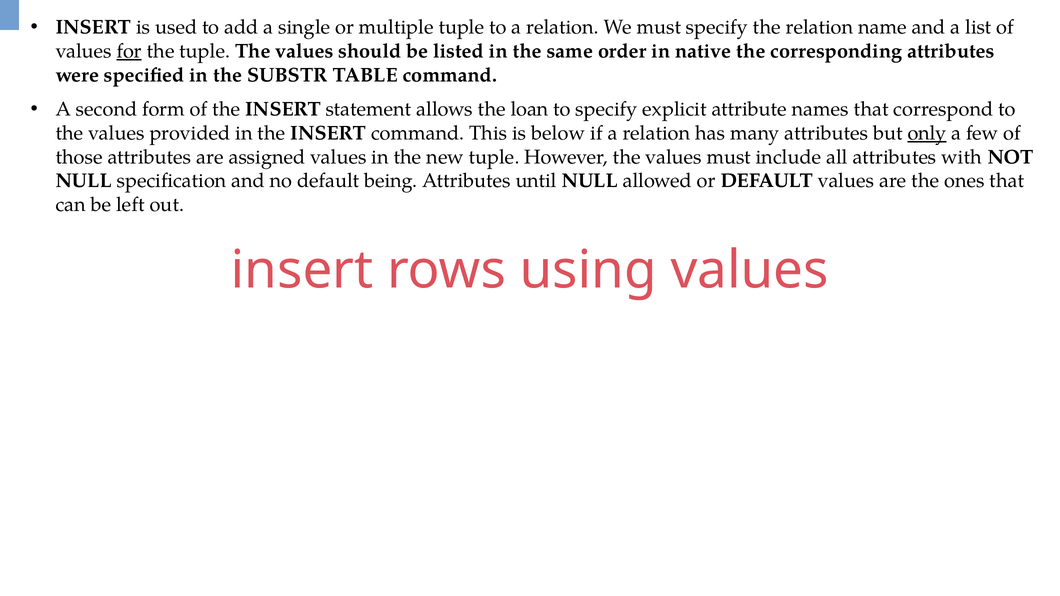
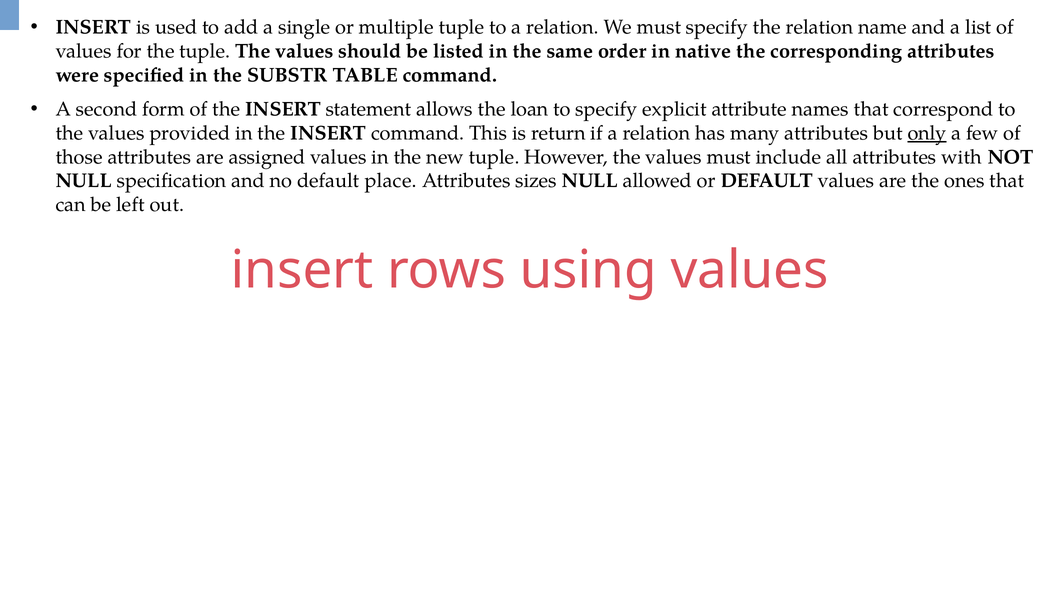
for underline: present -> none
below: below -> return
being: being -> place
until: until -> sizes
